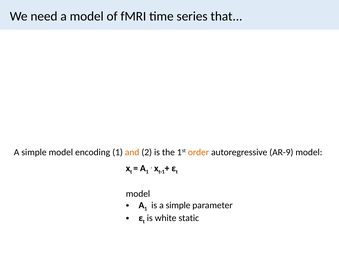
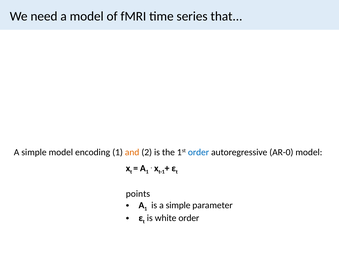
order at (199, 152) colour: orange -> blue
AR-9: AR-9 -> AR-0
model at (138, 194): model -> points
white static: static -> order
